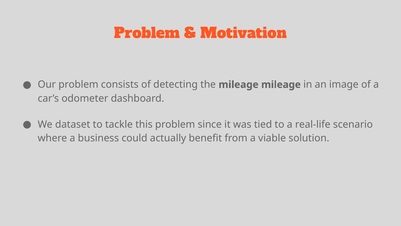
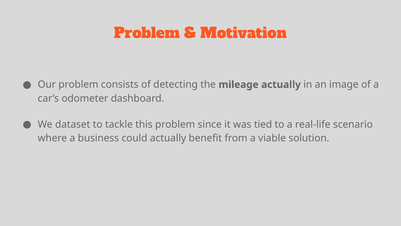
mileage mileage: mileage -> actually
